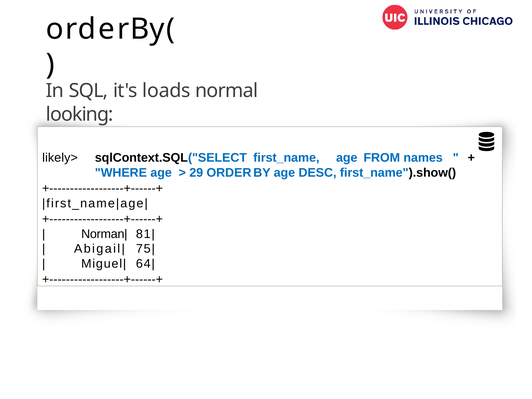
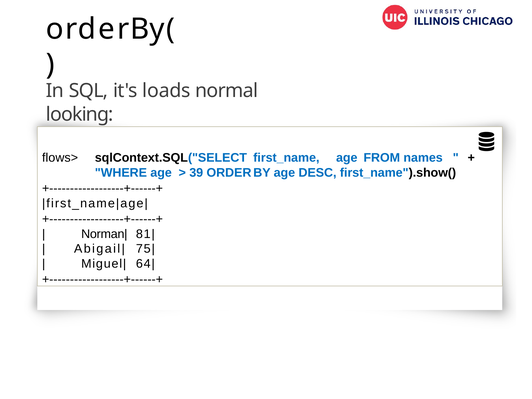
likely>: likely> -> flows>
29: 29 -> 39
